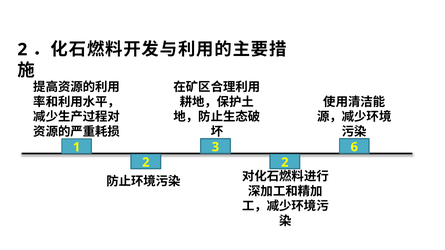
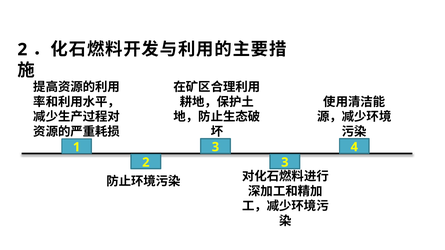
6: 6 -> 4
2 2: 2 -> 3
